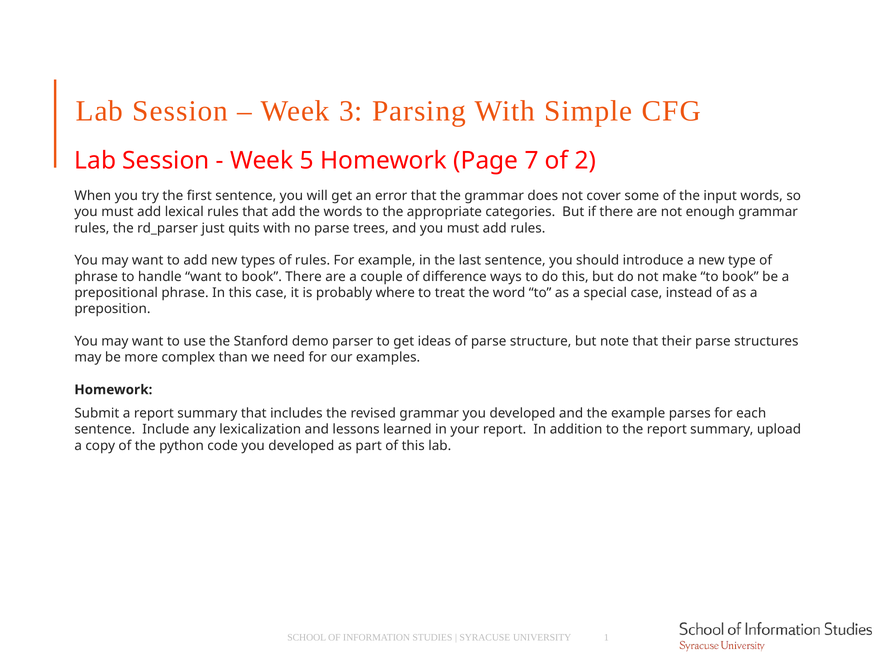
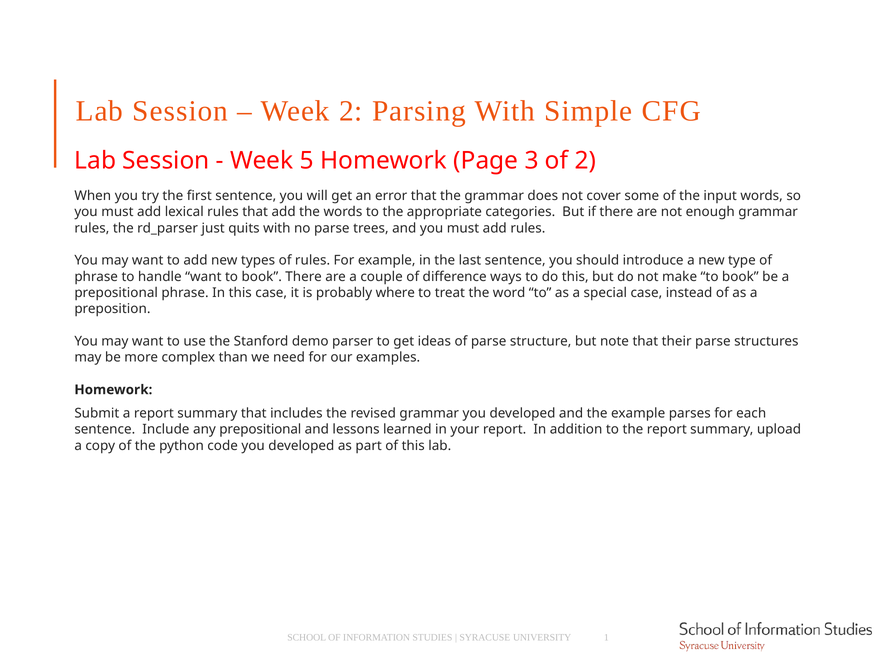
Week 3: 3 -> 2
7: 7 -> 3
any lexicalization: lexicalization -> prepositional
